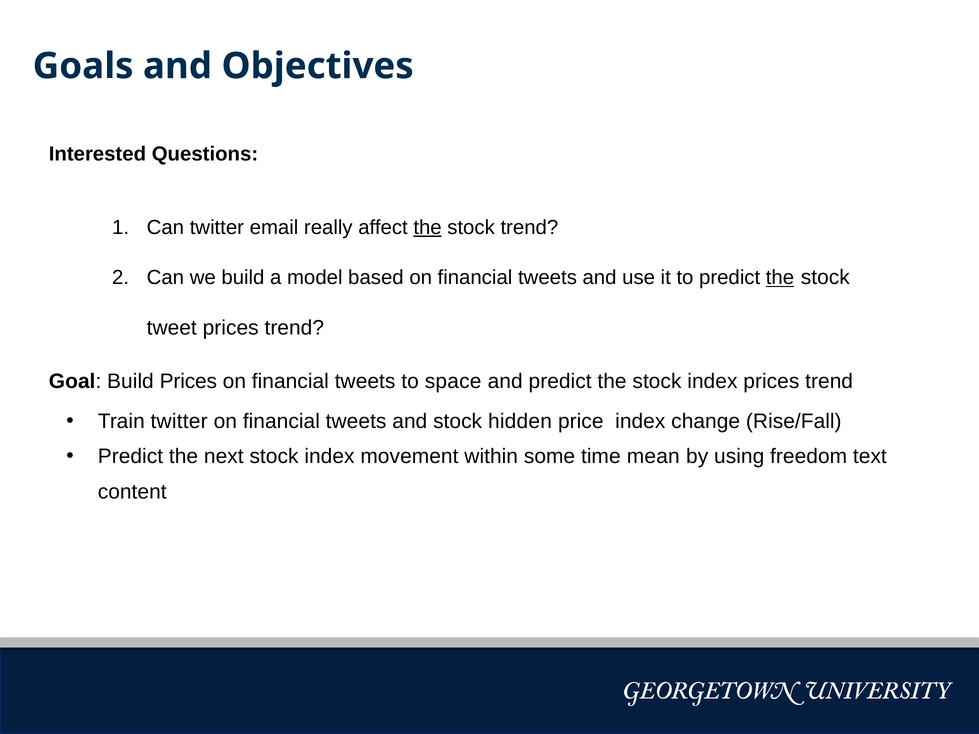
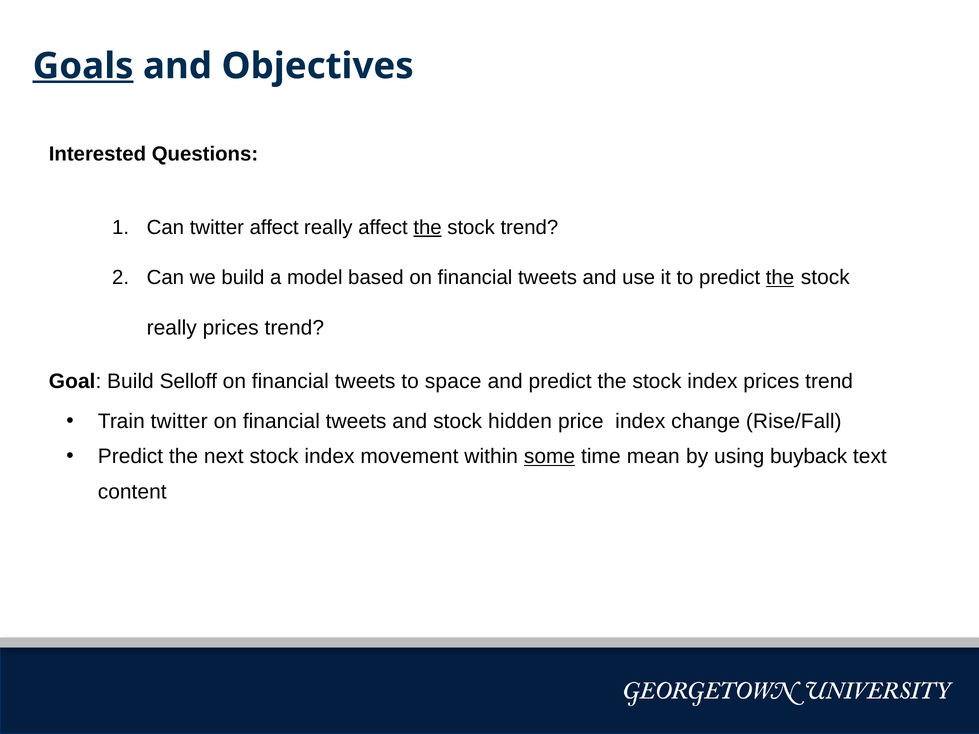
Goals underline: none -> present
twitter email: email -> affect
tweet at (172, 328): tweet -> really
Build Prices: Prices -> Selloff
some underline: none -> present
freedom: freedom -> buyback
